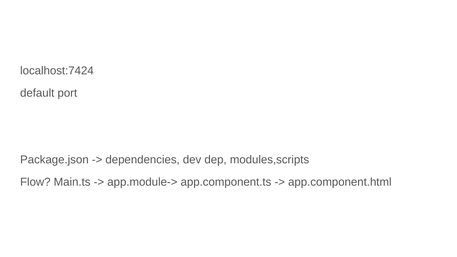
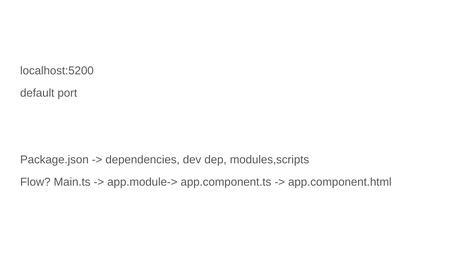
localhost:7424: localhost:7424 -> localhost:5200
